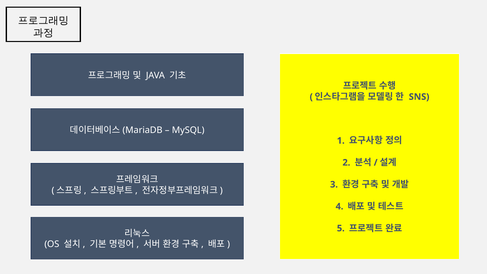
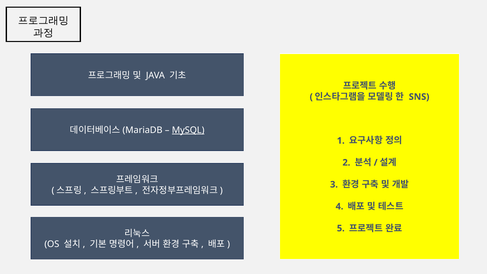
MySQL underline: none -> present
